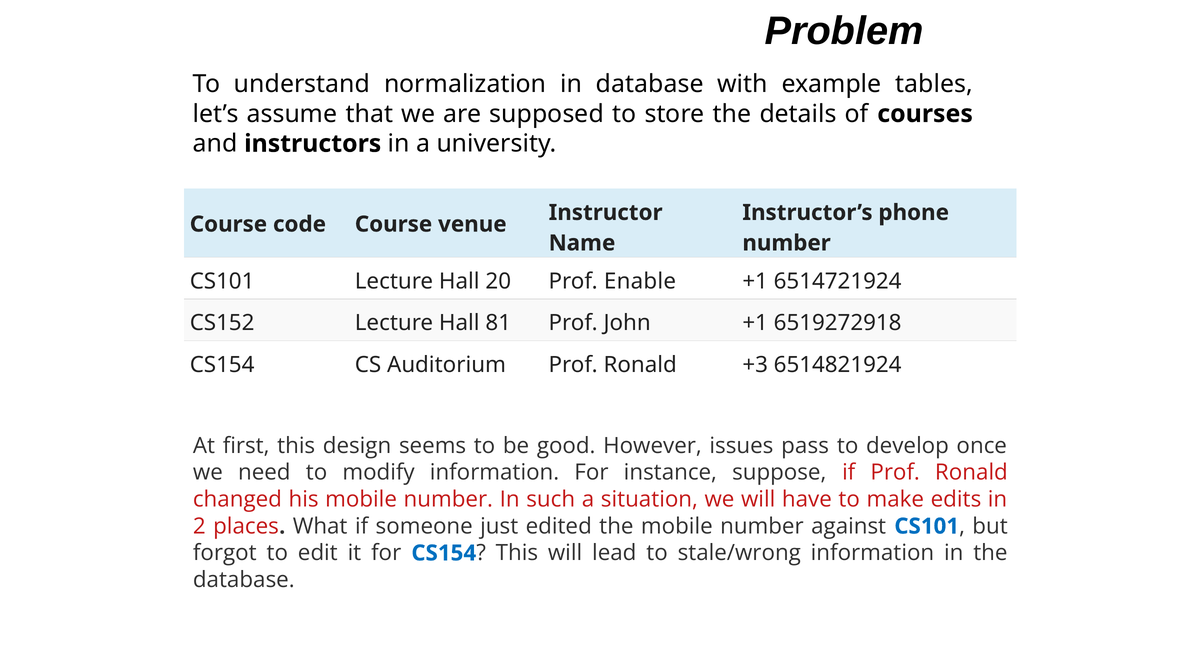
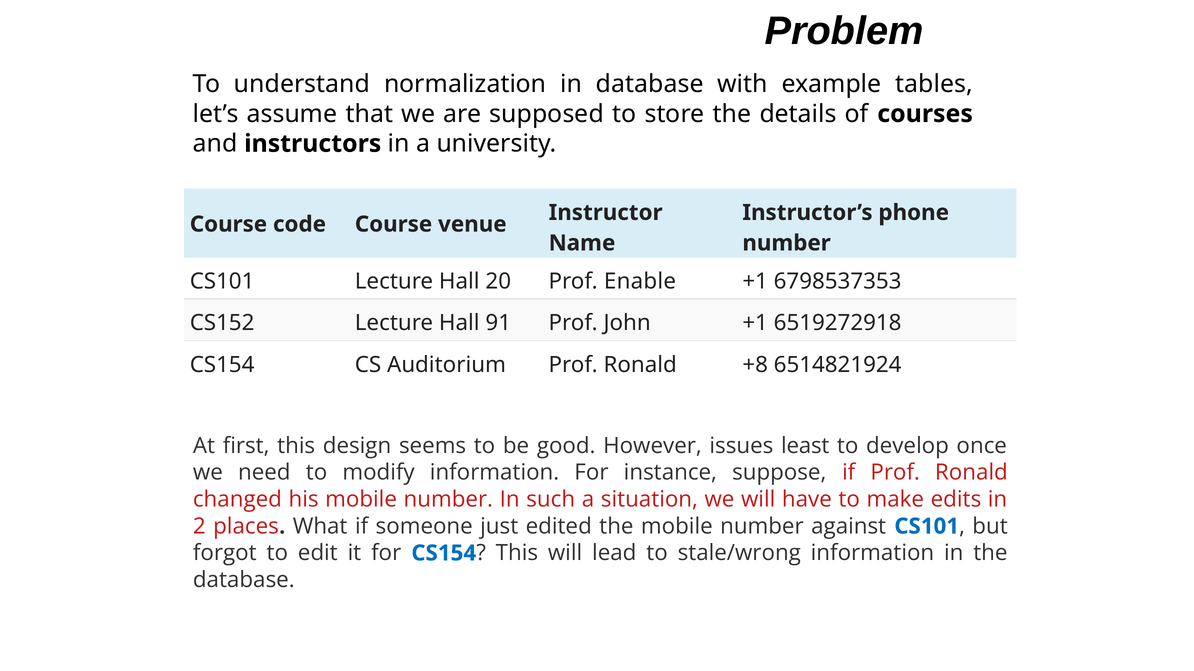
6514721924: 6514721924 -> 6798537353
81: 81 -> 91
+3: +3 -> +8
pass: pass -> least
